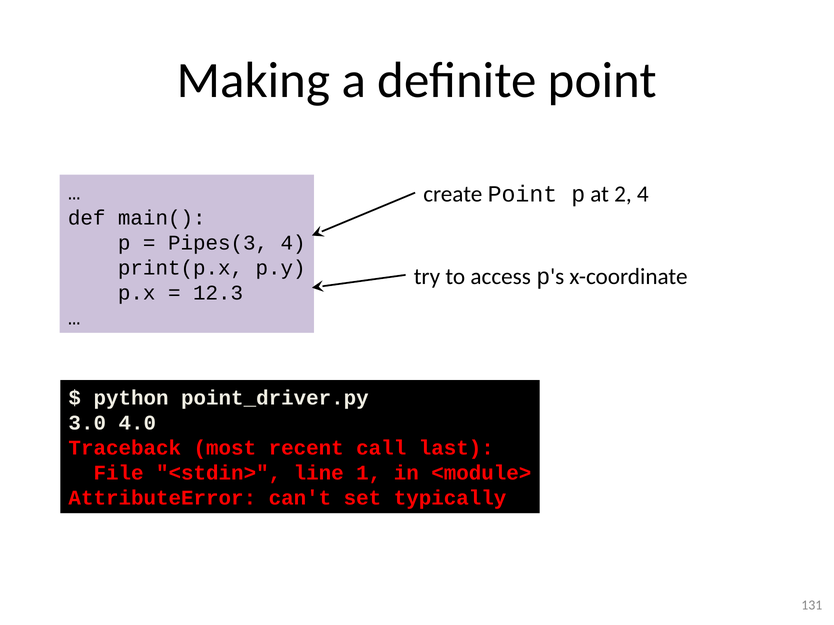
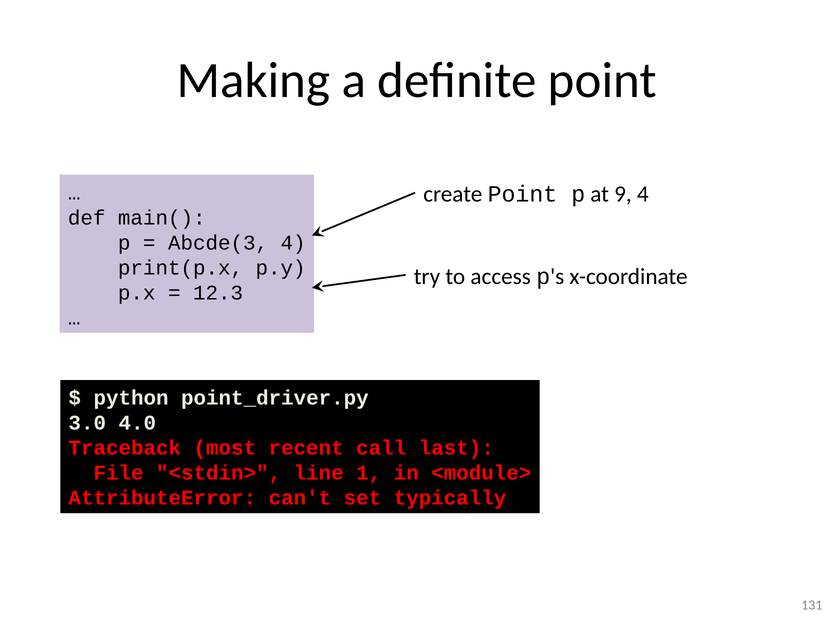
2: 2 -> 9
Pipes(3: Pipes(3 -> Abcde(3
